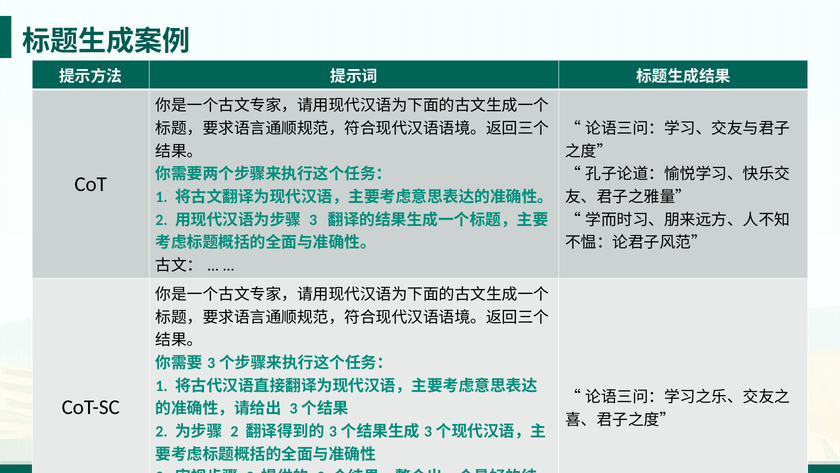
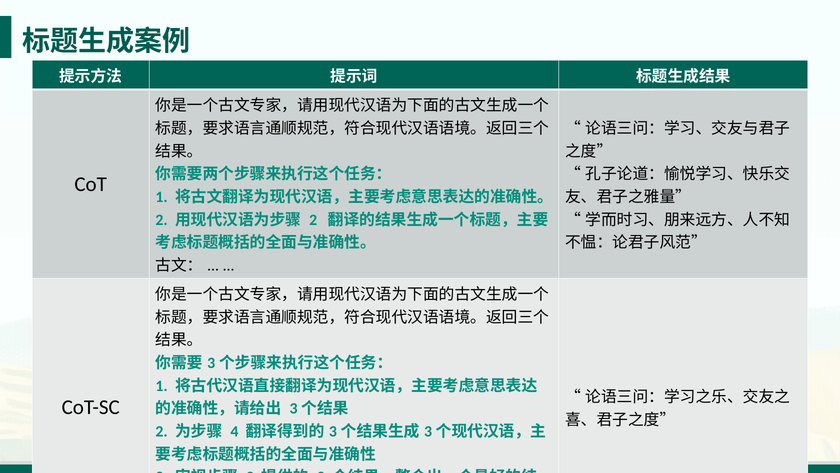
3 at (313, 220): 3 -> 2
2 at (234, 431): 2 -> 4
